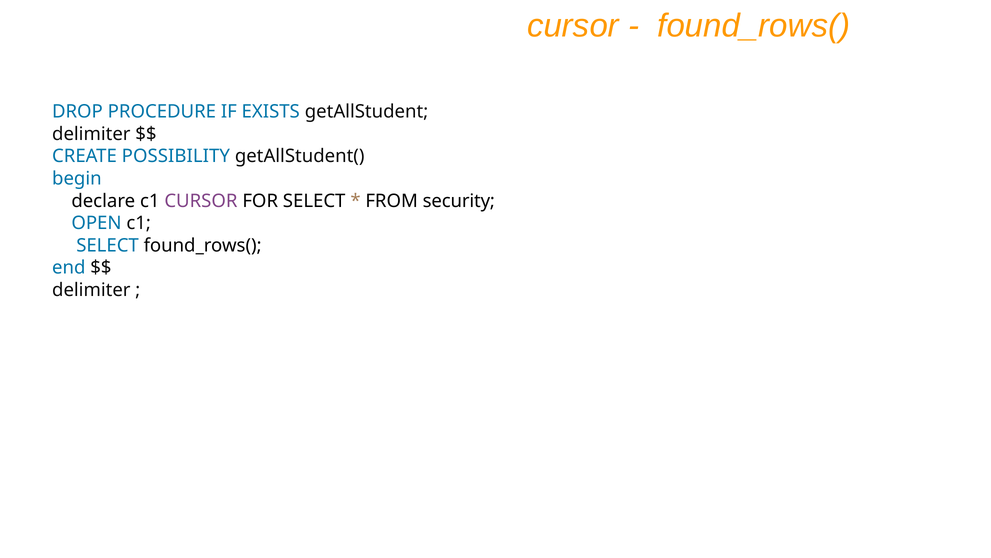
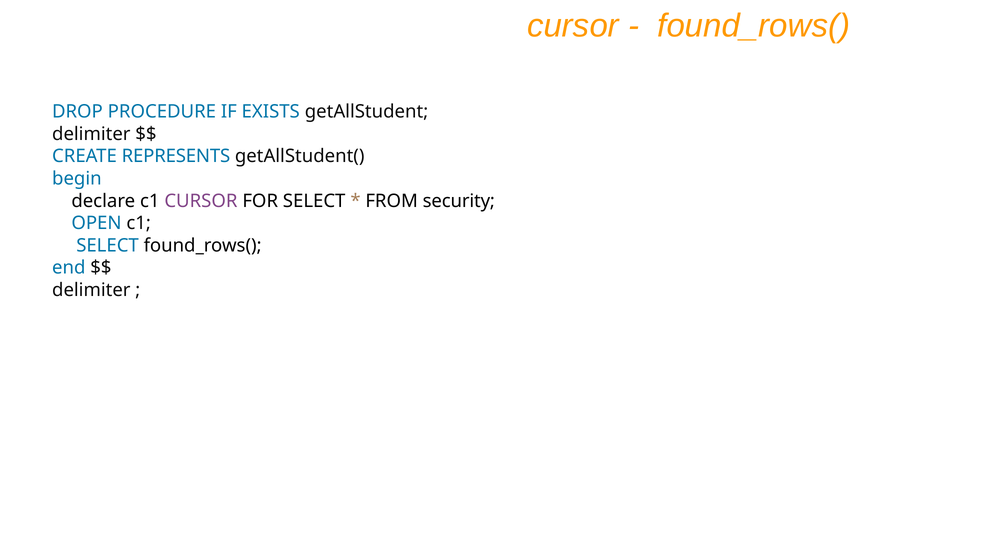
POSSIBILITY: POSSIBILITY -> REPRESENTS
